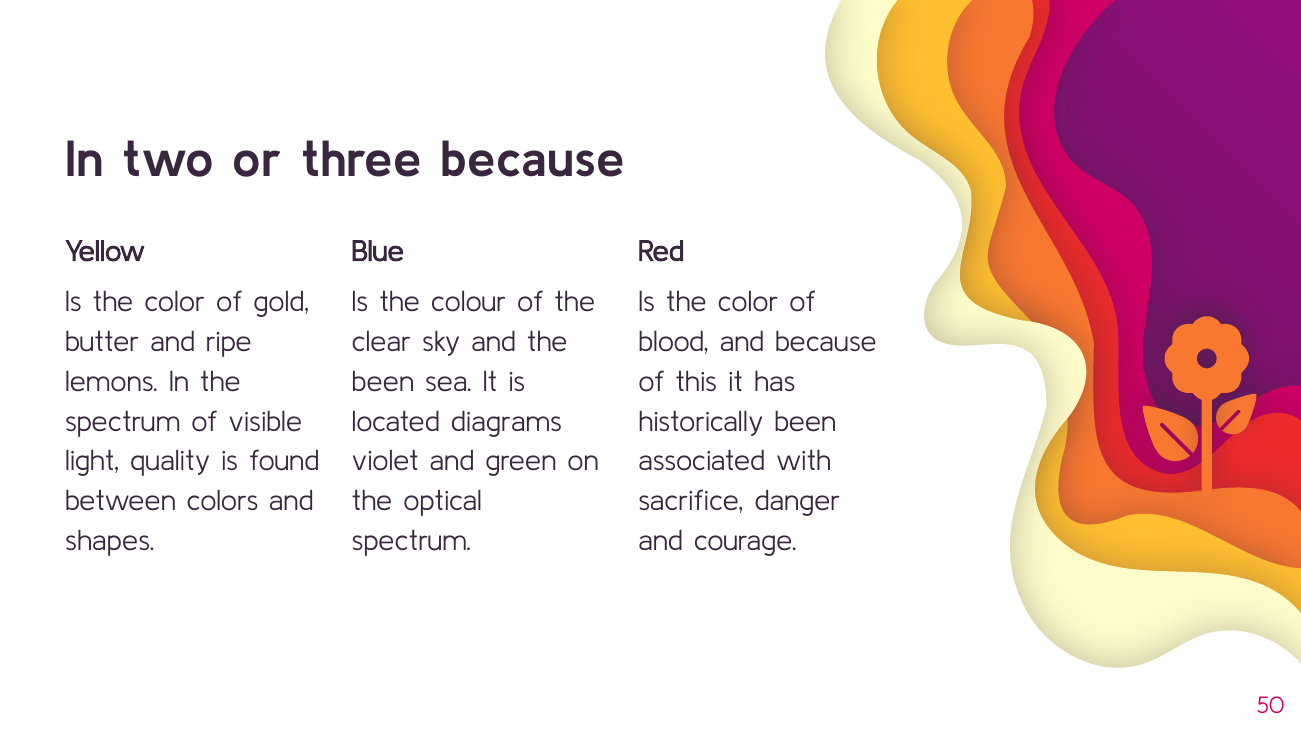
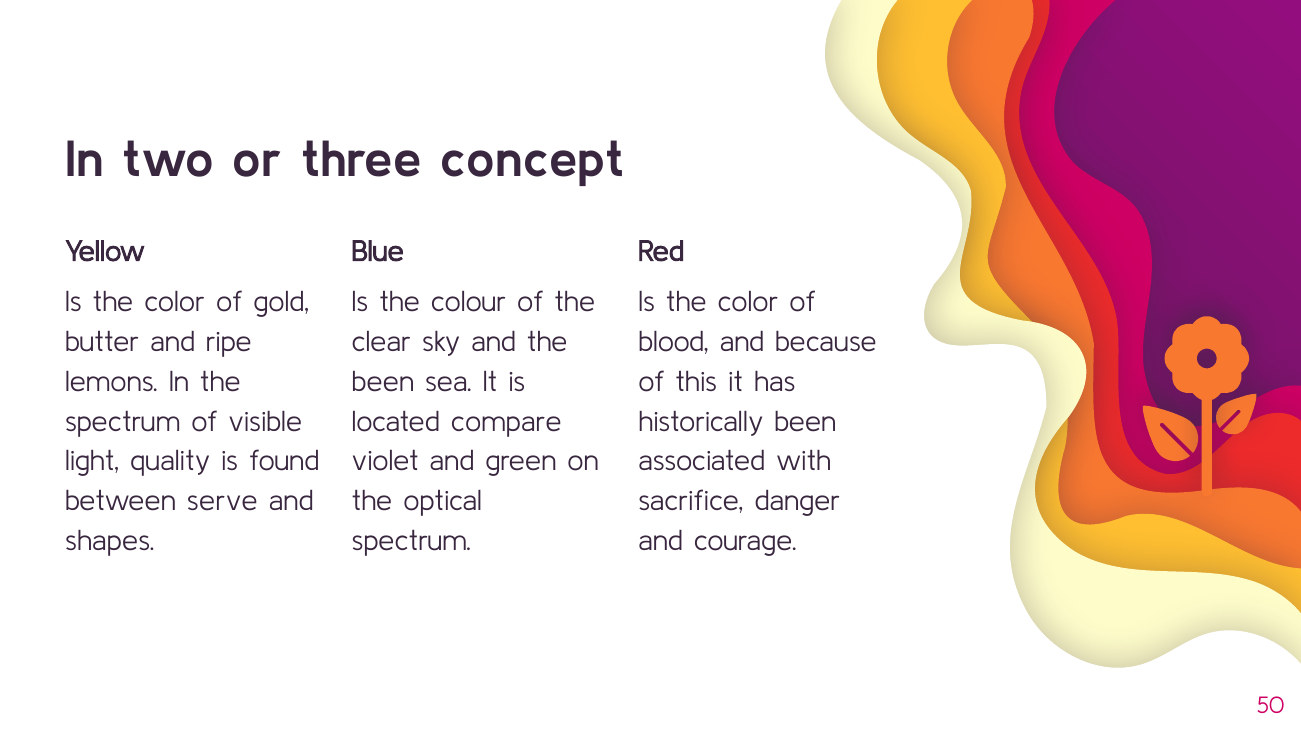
three because: because -> concept
diagrams: diagrams -> compare
colors: colors -> serve
